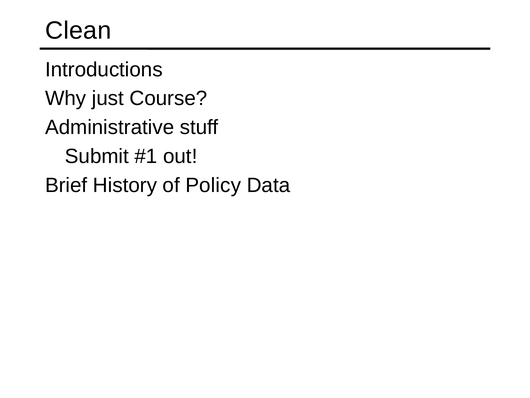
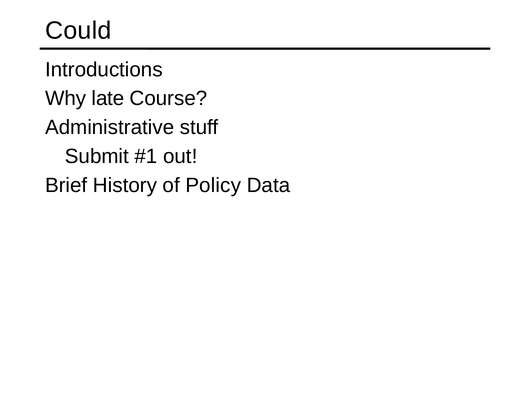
Clean: Clean -> Could
just: just -> late
